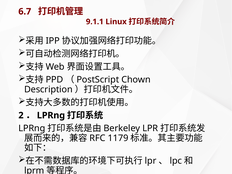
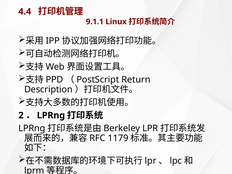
6.7: 6.7 -> 4.4
Chown: Chown -> Return
